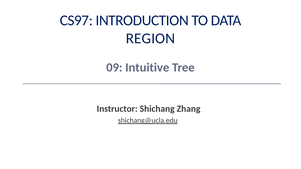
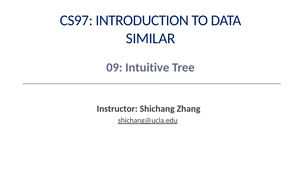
REGION: REGION -> SIMILAR
